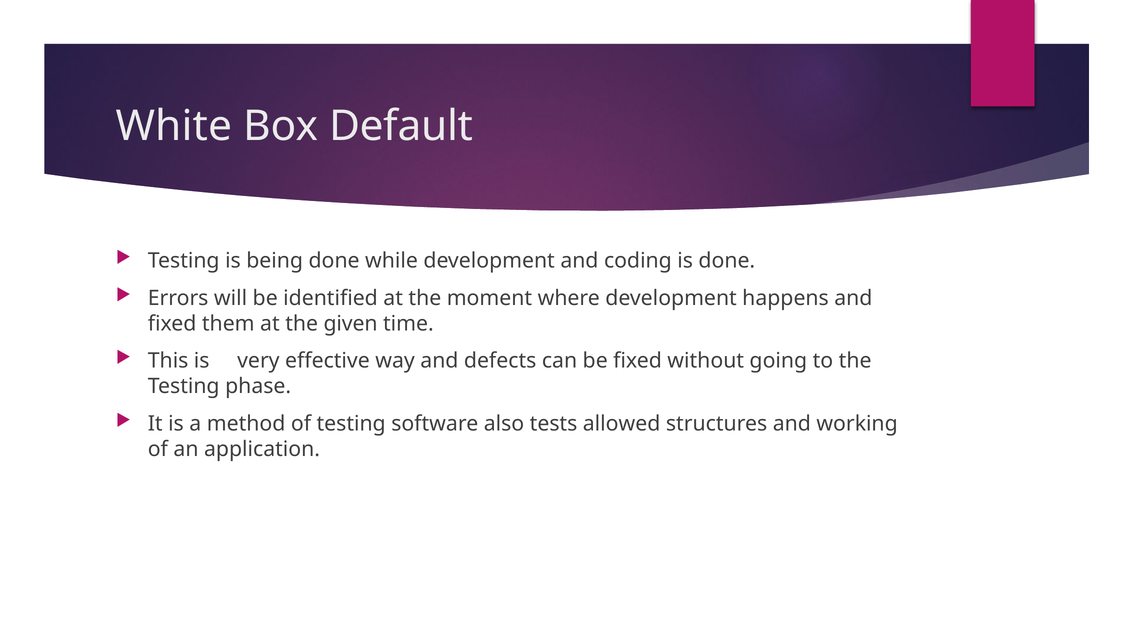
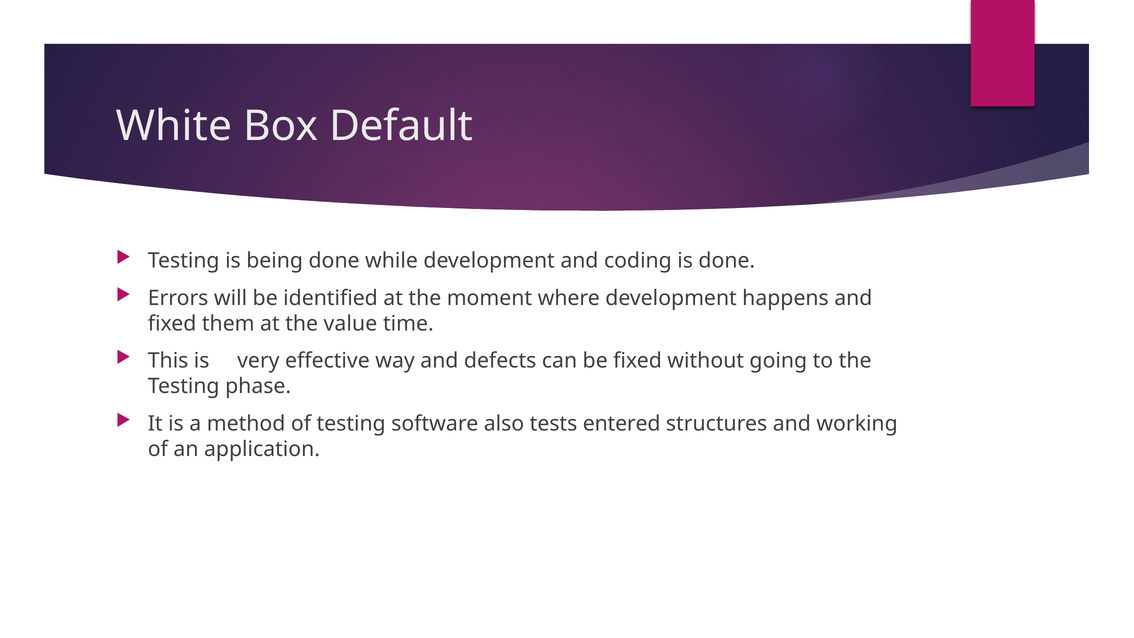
given: given -> value
allowed: allowed -> entered
